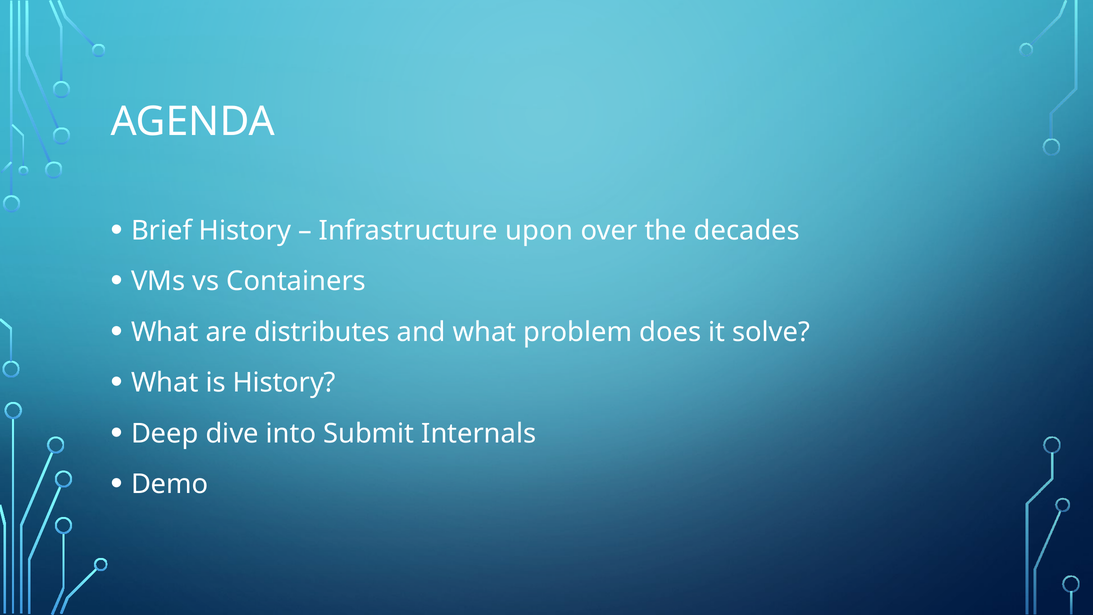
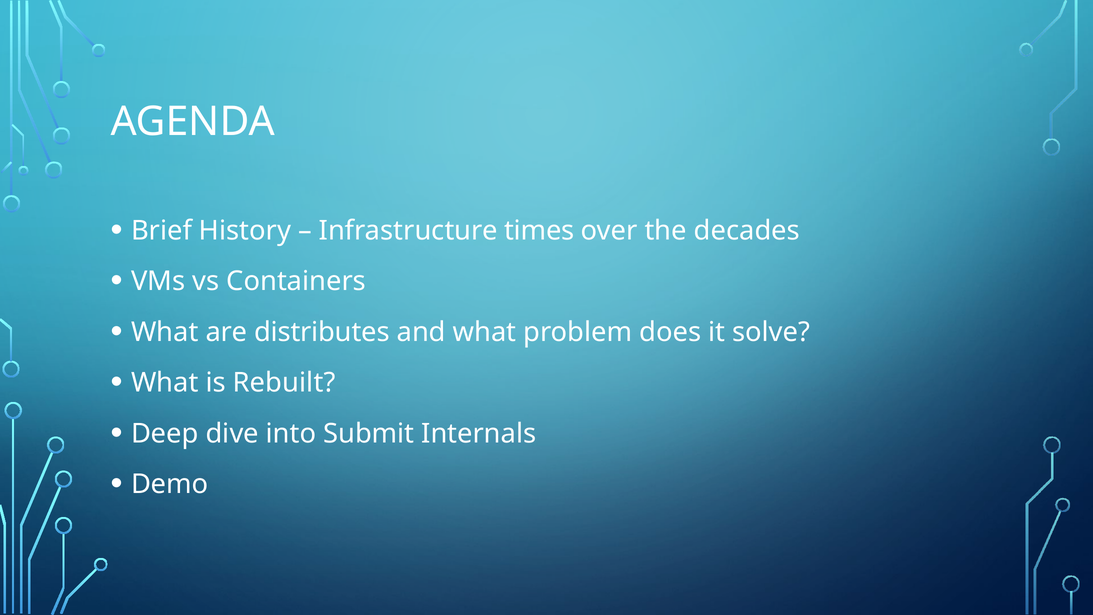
upon: upon -> times
is History: History -> Rebuilt
